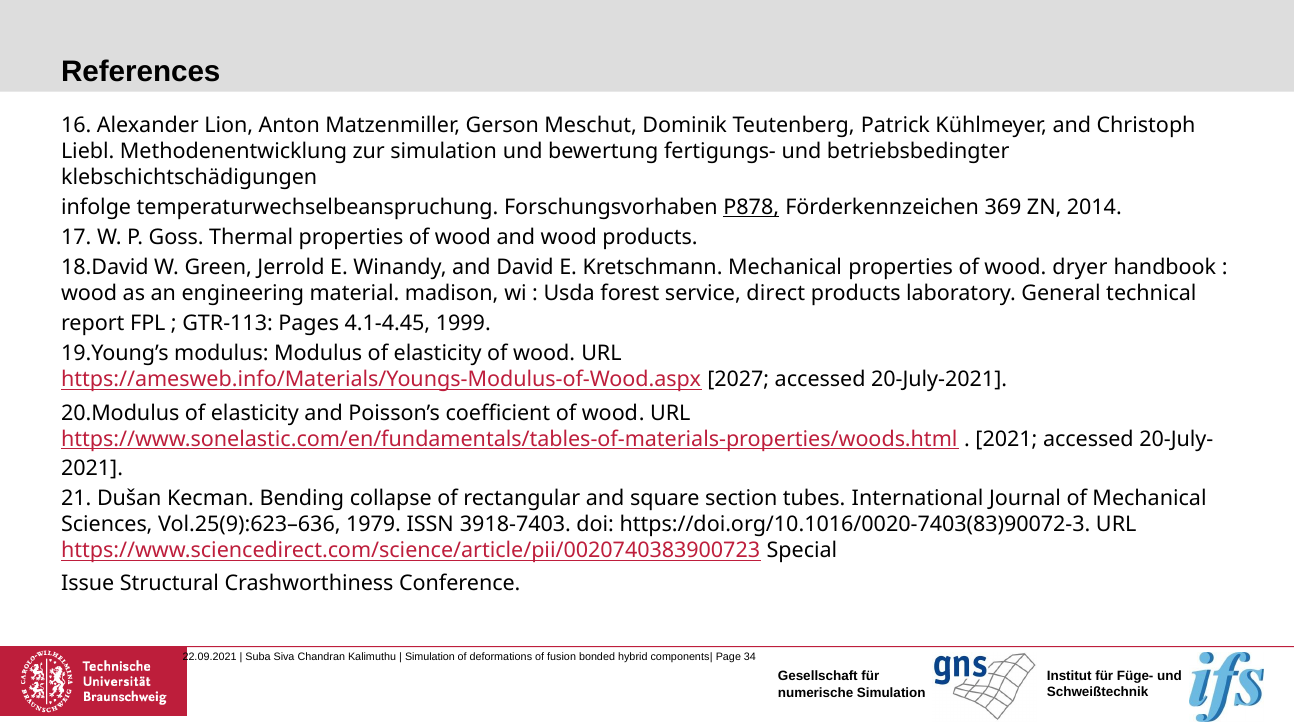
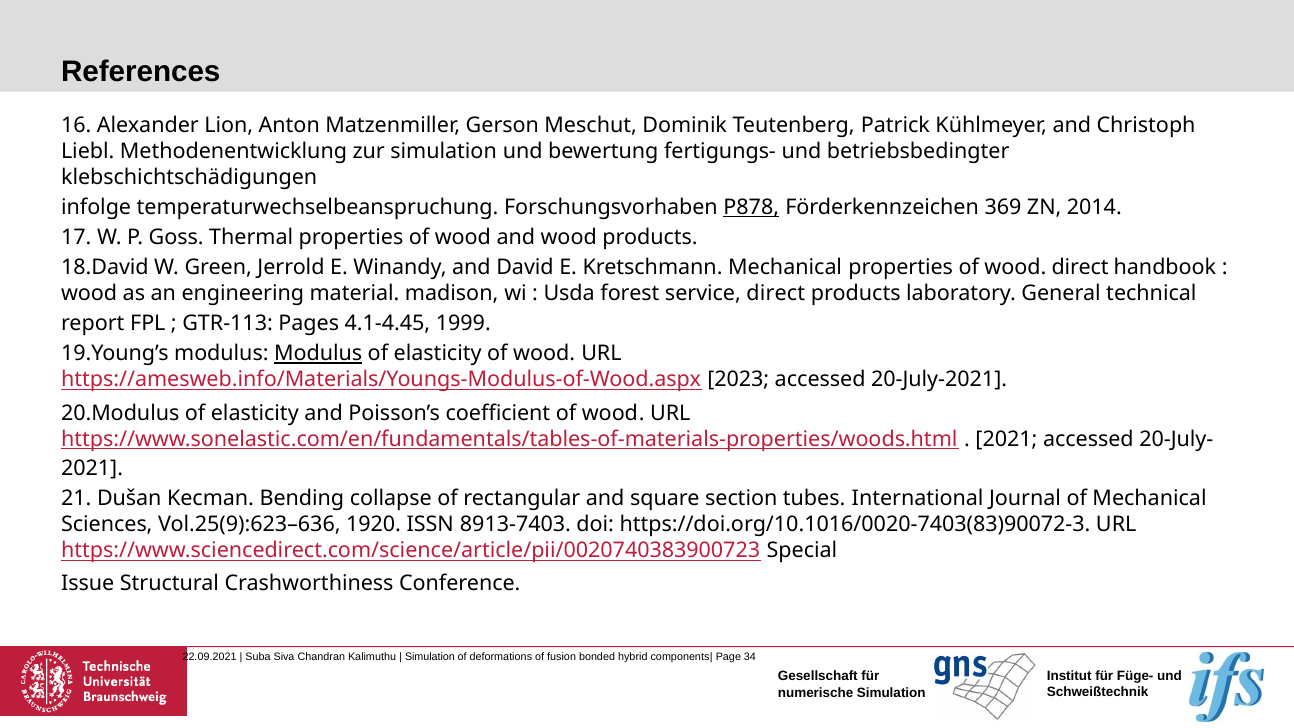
wood dryer: dryer -> direct
Modulus at (318, 354) underline: none -> present
2027: 2027 -> 2023
1979: 1979 -> 1920
3918-7403: 3918-7403 -> 8913-7403
